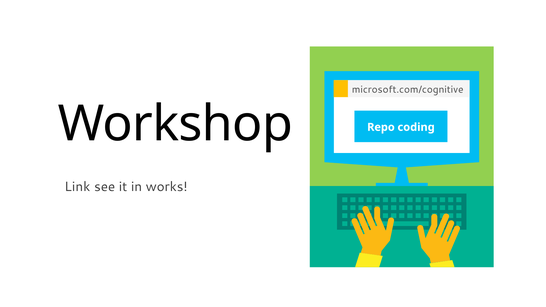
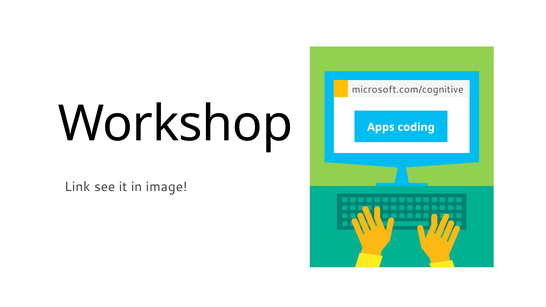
Repo: Repo -> Apps
works: works -> image
